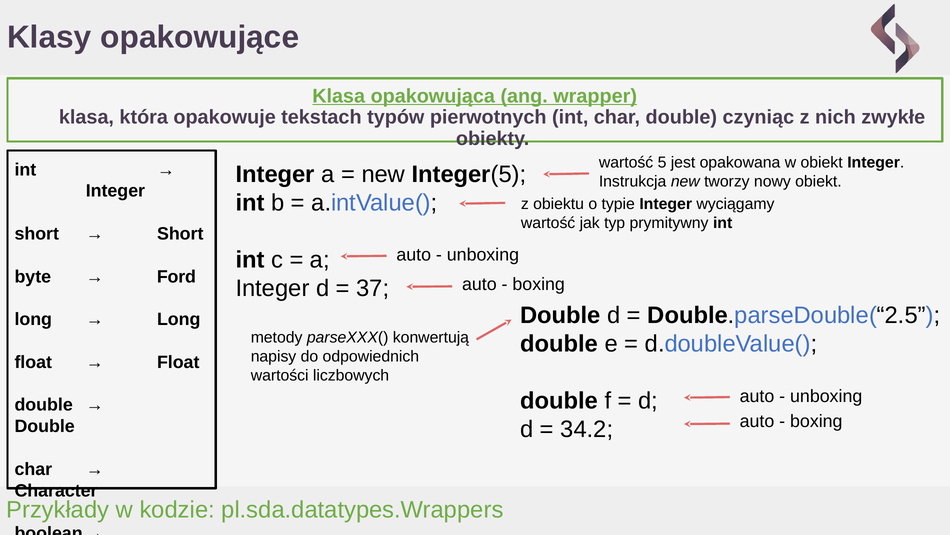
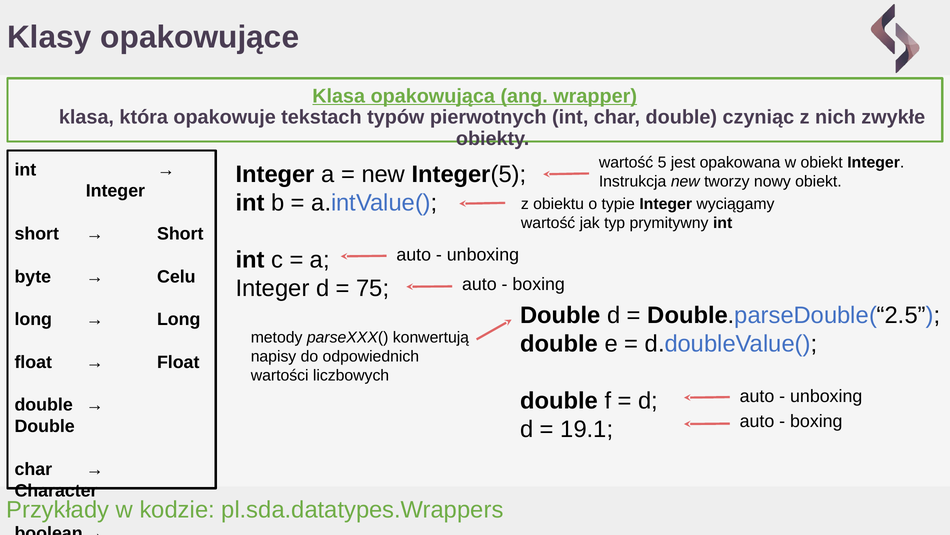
Ford: Ford -> Celu
37: 37 -> 75
34.2: 34.2 -> 19.1
